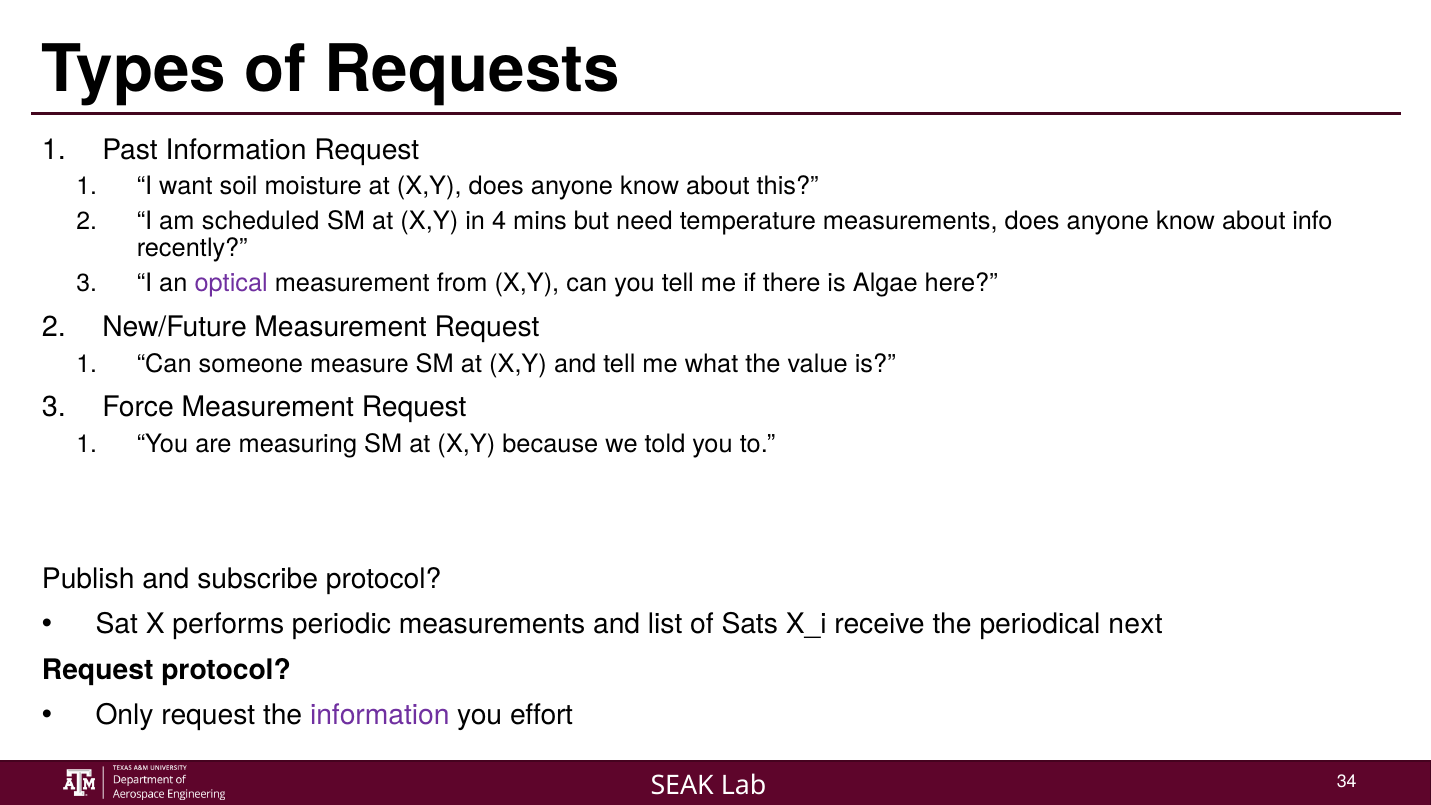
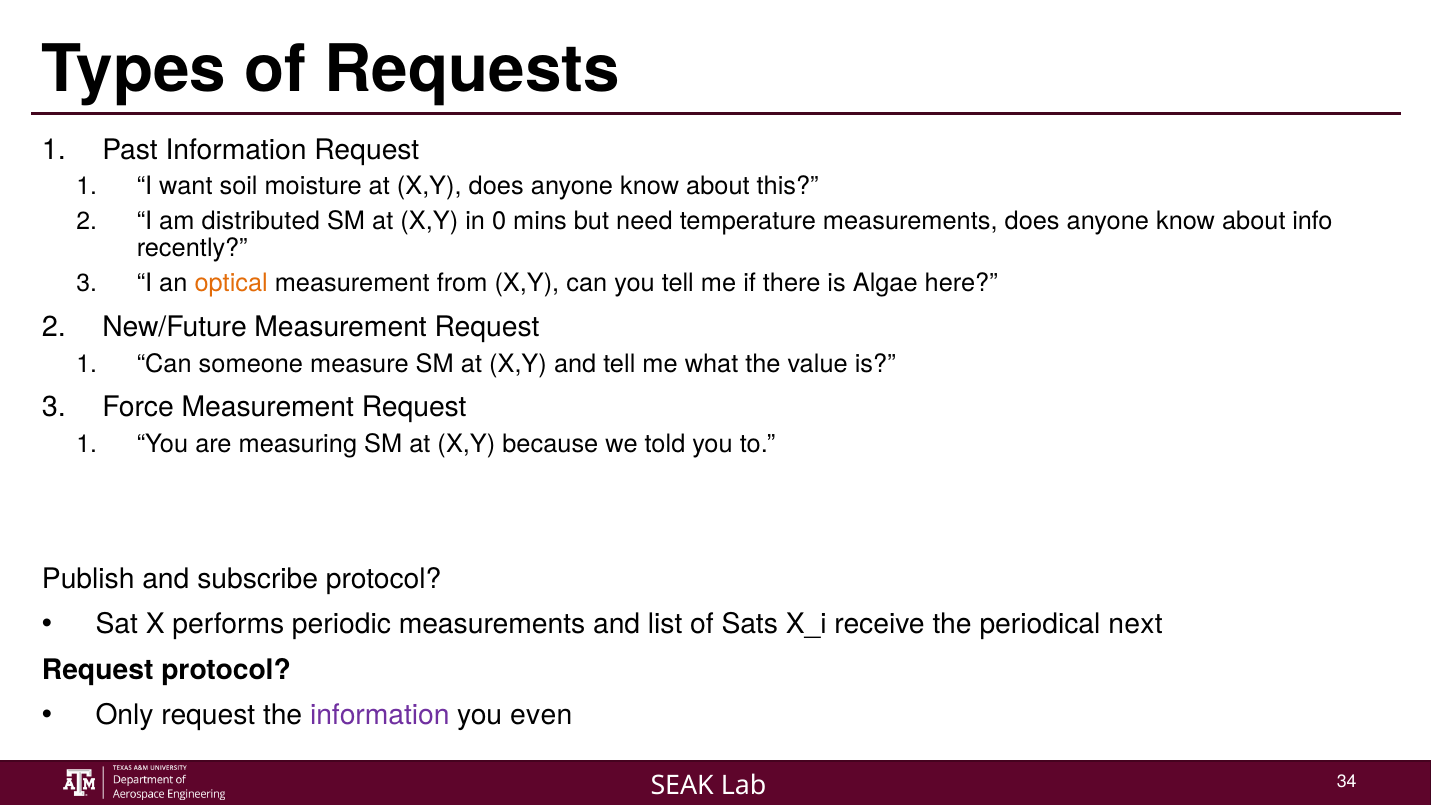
scheduled: scheduled -> distributed
4: 4 -> 0
optical colour: purple -> orange
effort: effort -> even
